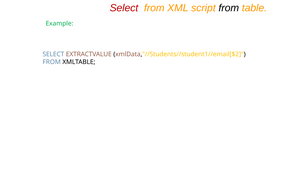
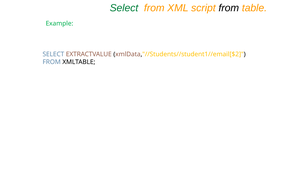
Select at (124, 8) colour: red -> green
